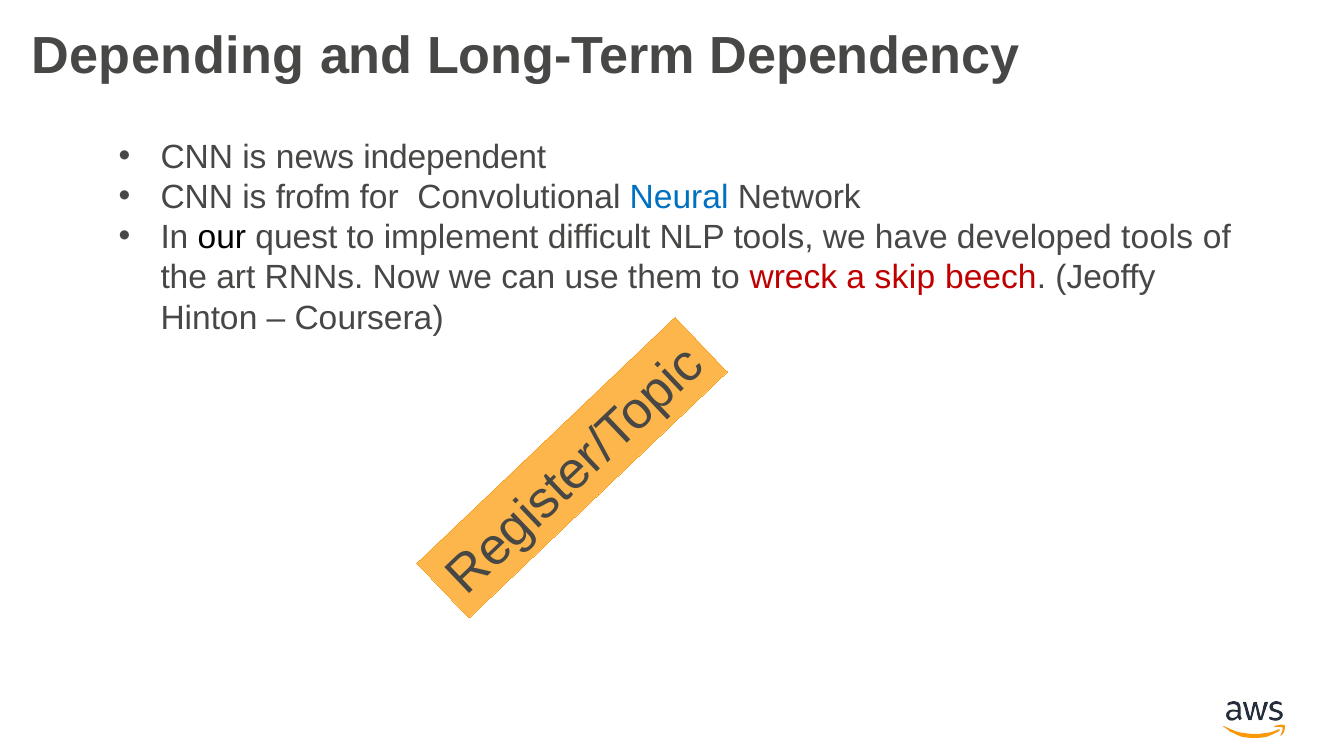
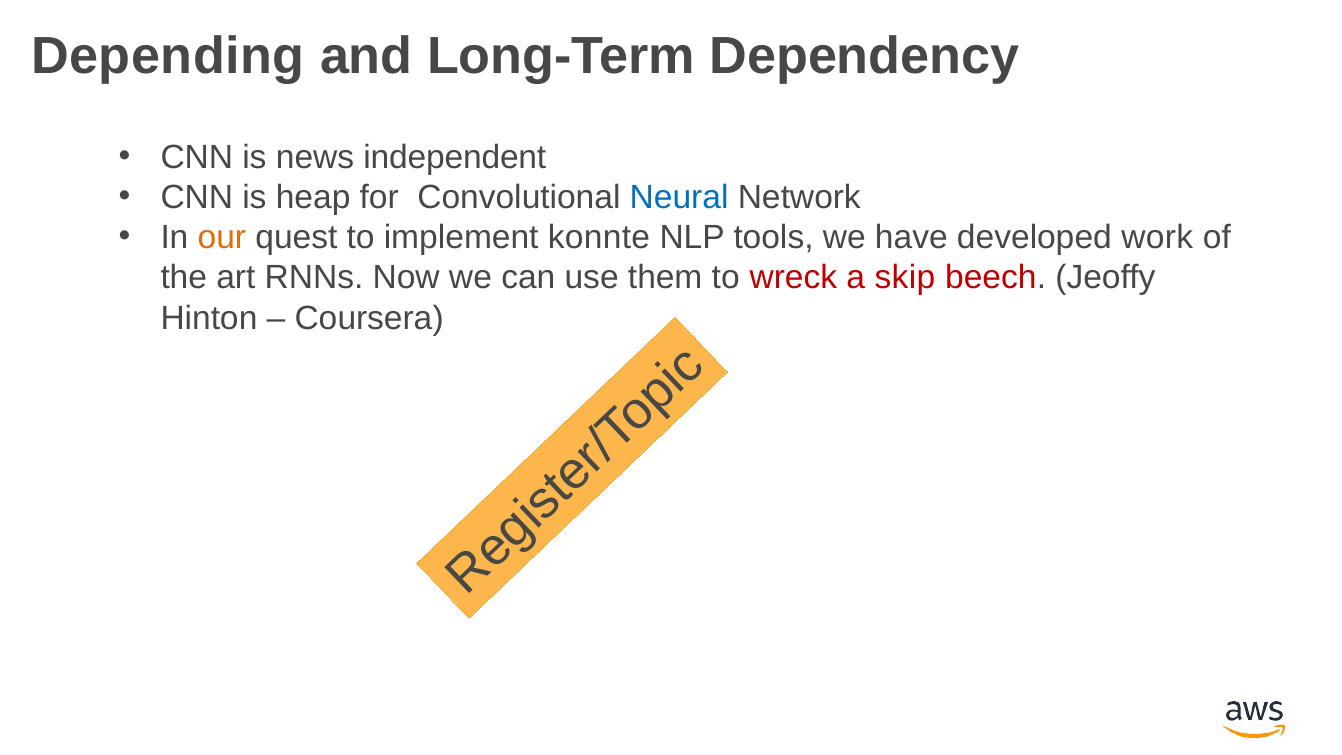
frofm: frofm -> heap
our colour: black -> orange
difficult: difficult -> konnte
developed tools: tools -> work
